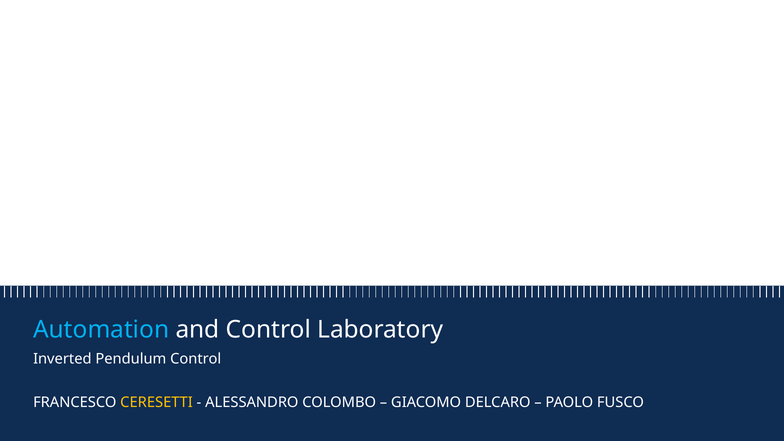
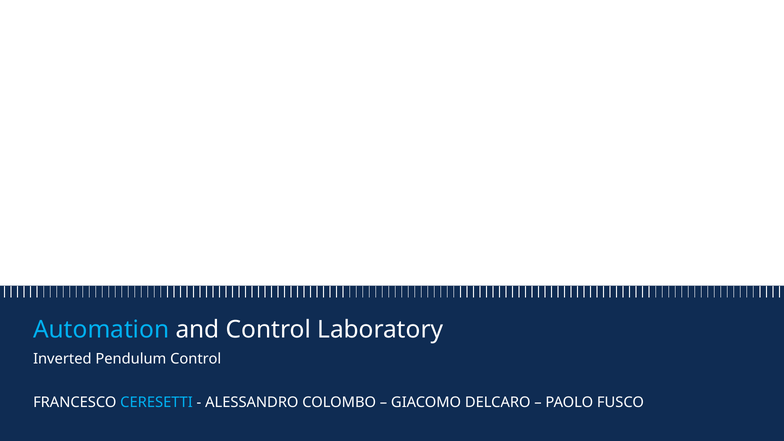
CERESETTI colour: yellow -> light blue
